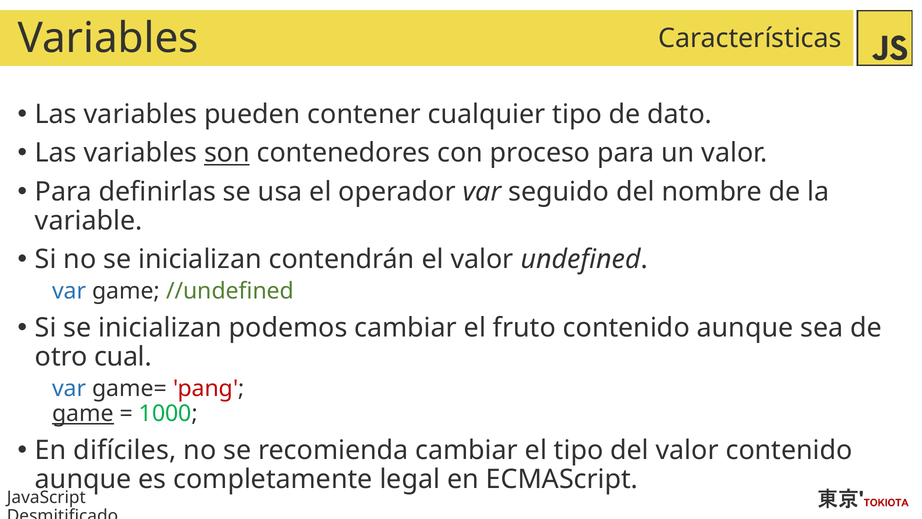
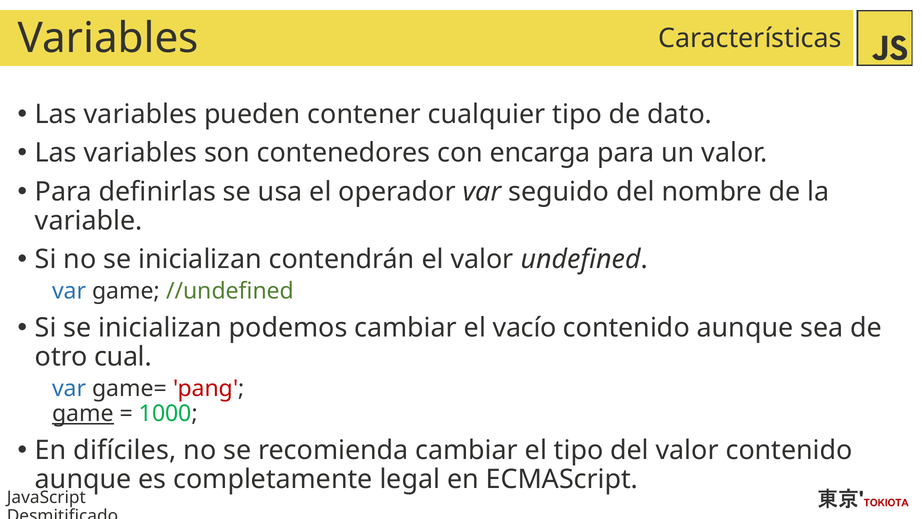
son underline: present -> none
proceso: proceso -> encarga
fruto: fruto -> vacío
